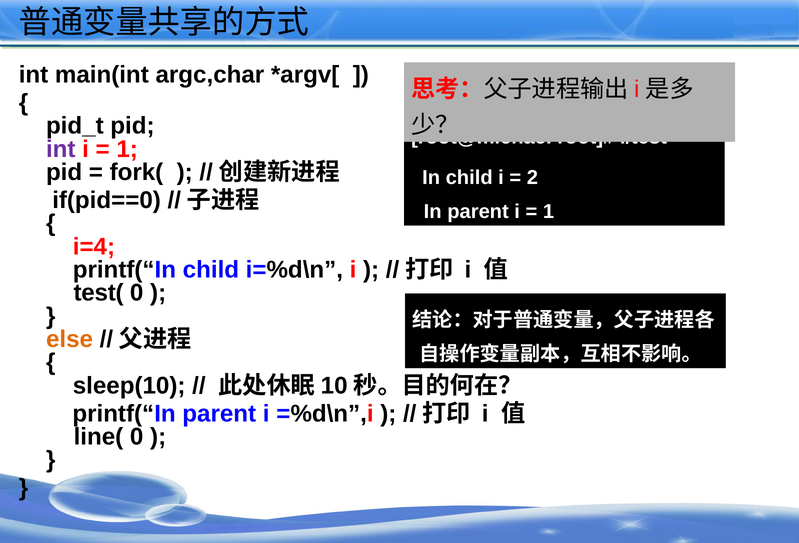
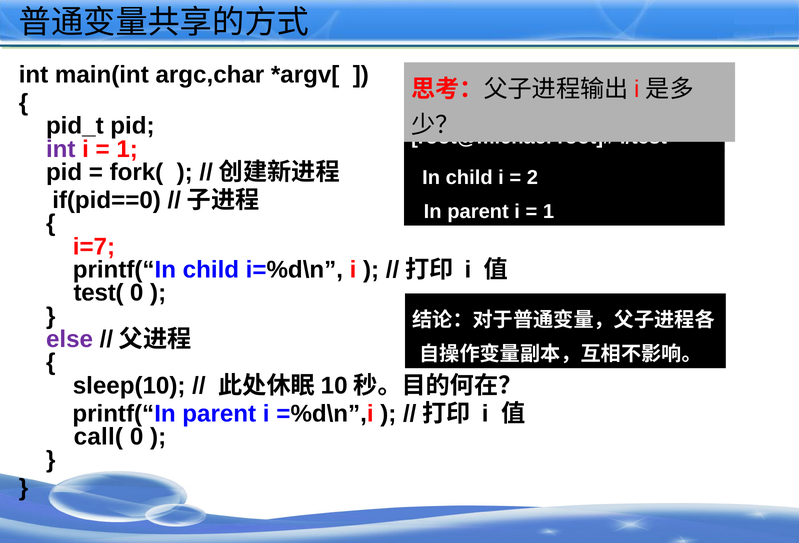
i=4: i=4 -> i=7
else colour: orange -> purple
line(: line( -> call(
